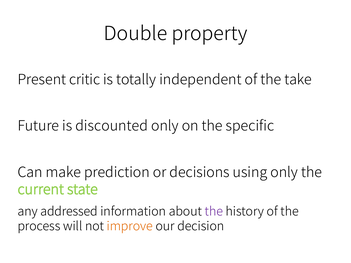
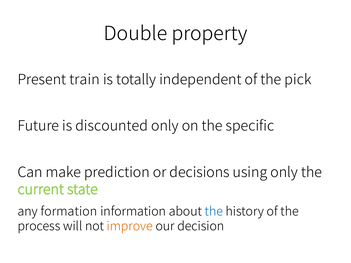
critic: critic -> train
take: take -> pick
addressed: addressed -> formation
the at (214, 212) colour: purple -> blue
